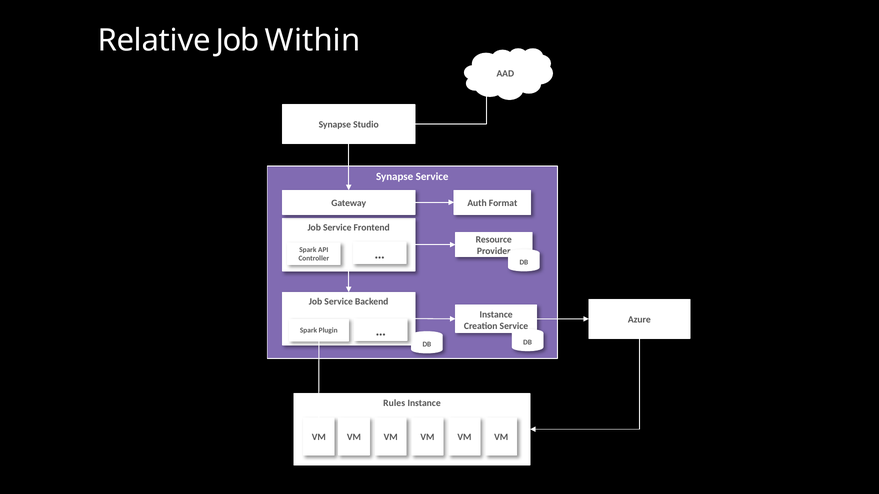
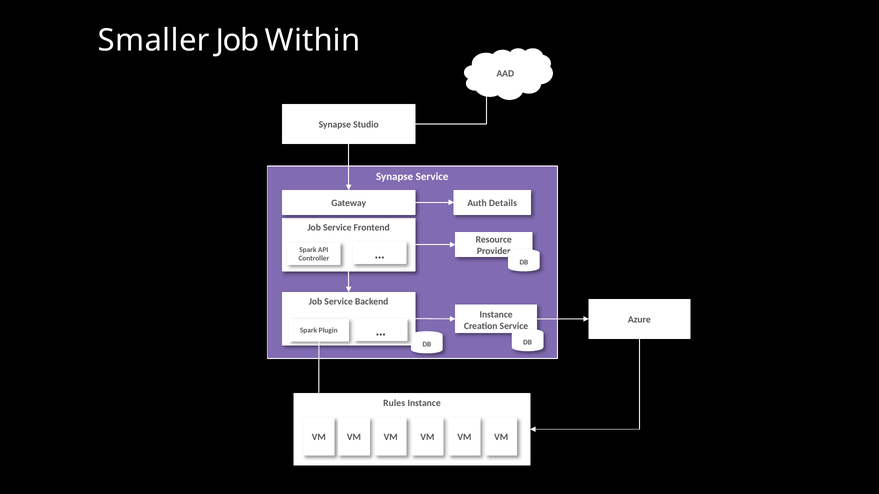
Relative: Relative -> Smaller
Format: Format -> Details
